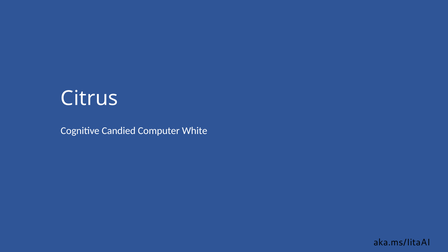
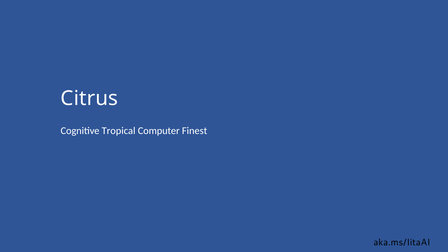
Candied: Candied -> Tropical
White: White -> Finest
